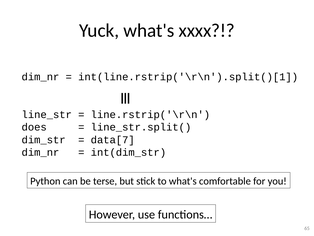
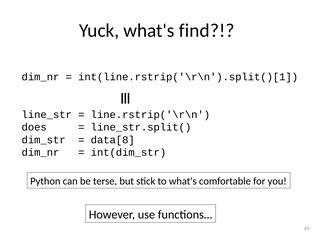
xxxx: xxxx -> find
data[7: data[7 -> data[8
